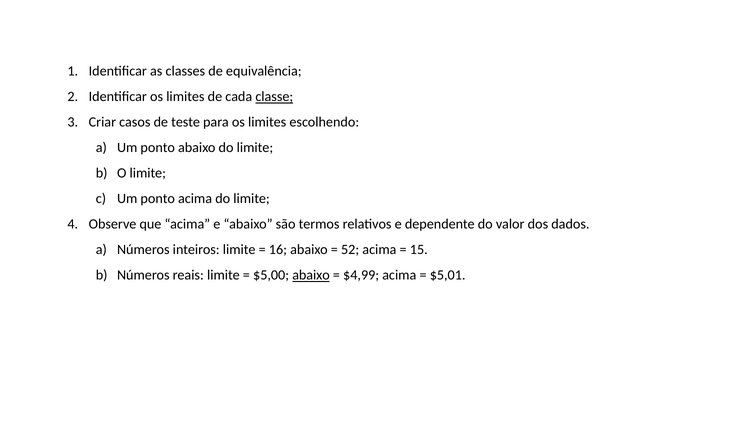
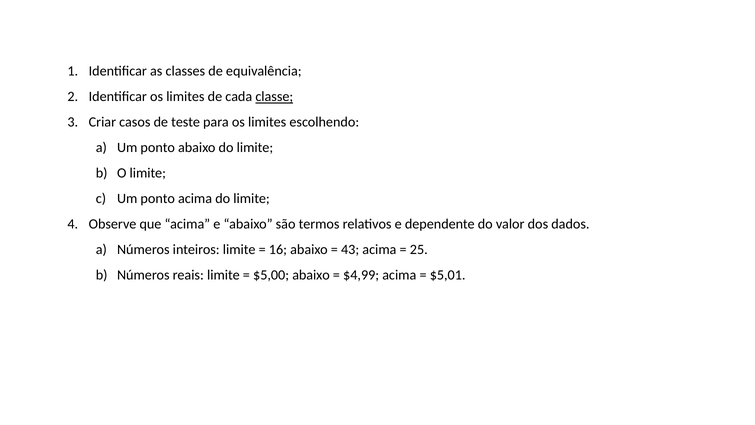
52: 52 -> 43
15: 15 -> 25
abaixo at (311, 275) underline: present -> none
